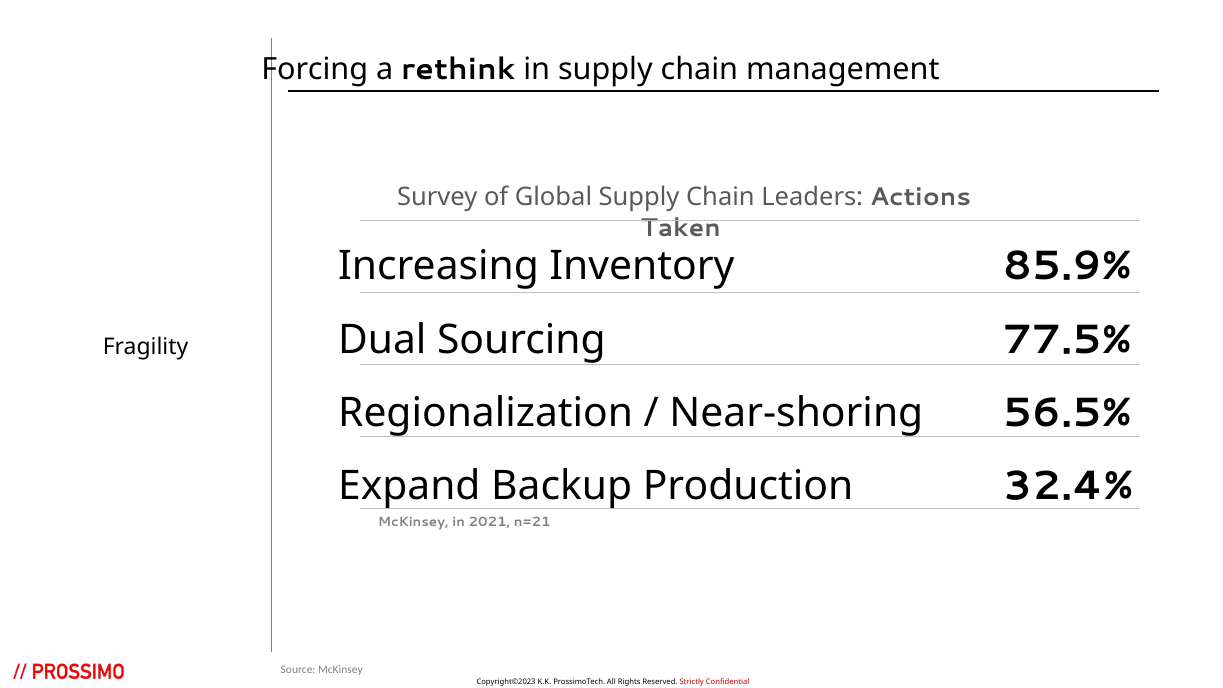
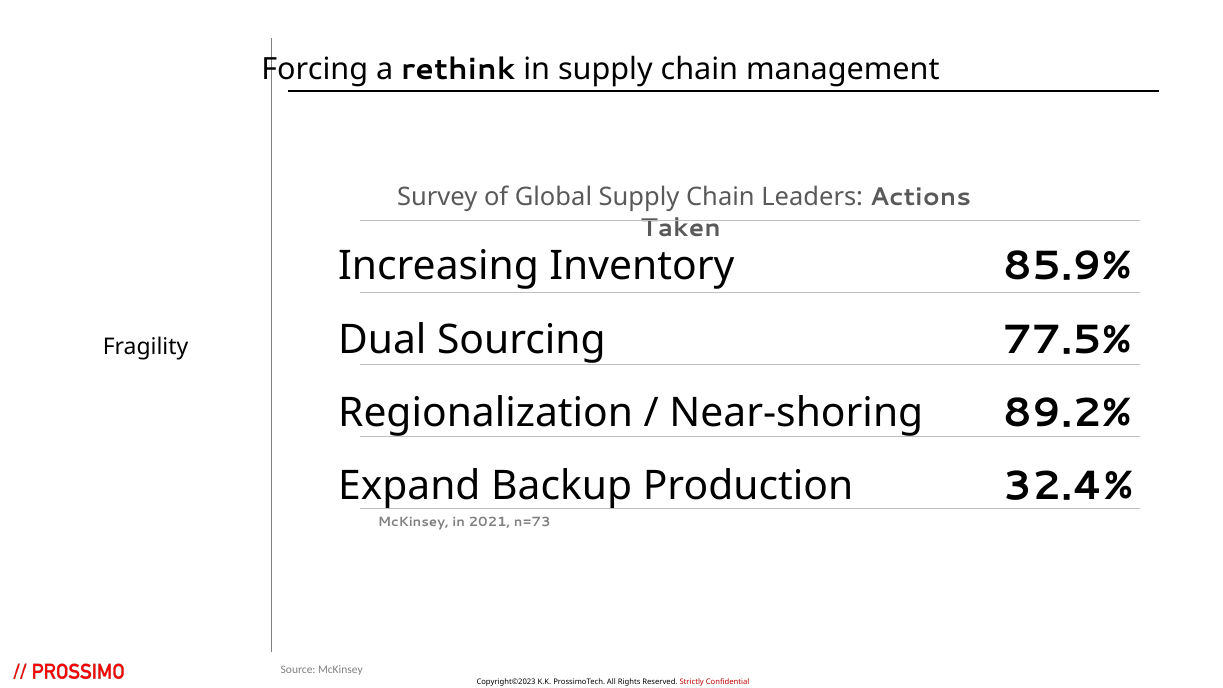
56.5%: 56.5% -> 89.2%
n=21: n=21 -> n=73
